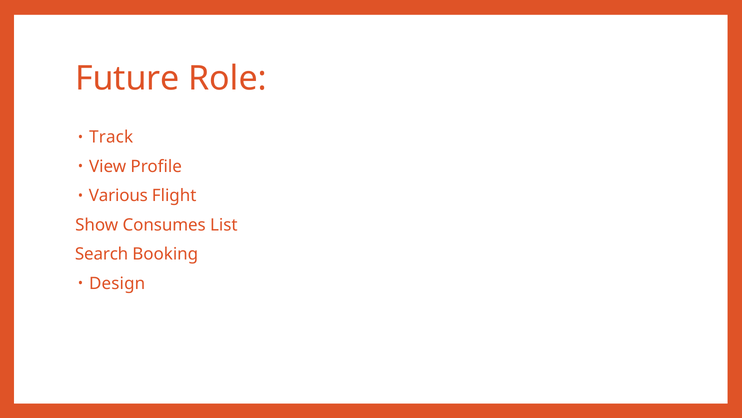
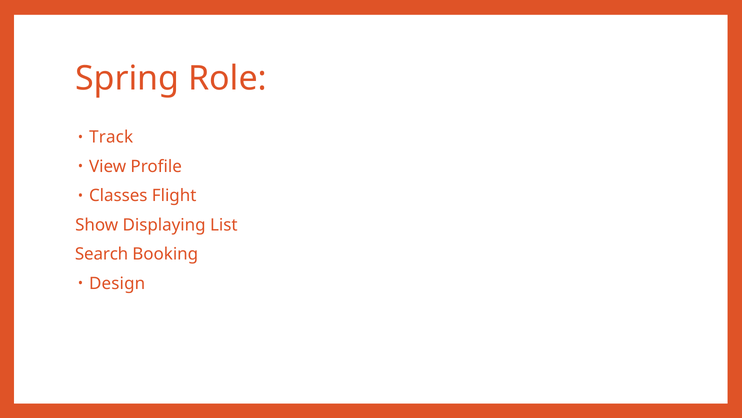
Future: Future -> Spring
Various: Various -> Classes
Consumes: Consumes -> Displaying
